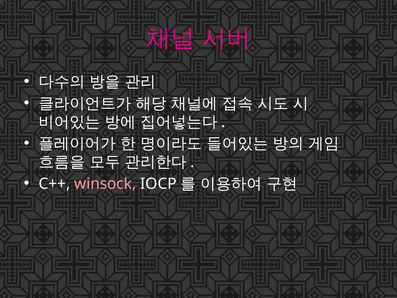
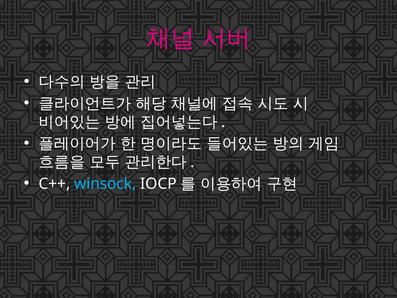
winsock colour: pink -> light blue
